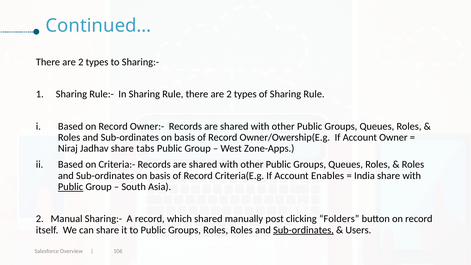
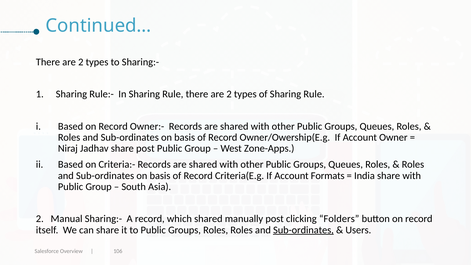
share tabs: tabs -> post
Enables: Enables -> Formats
Public at (71, 187) underline: present -> none
